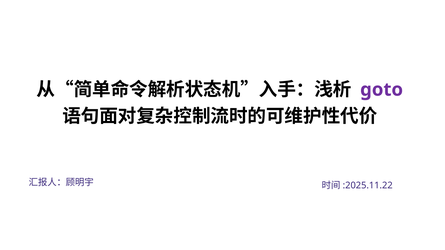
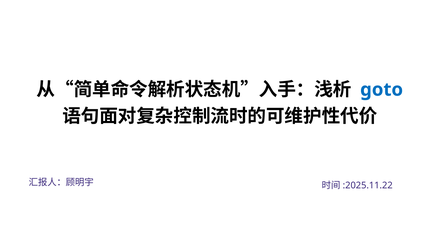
goto colour: purple -> blue
